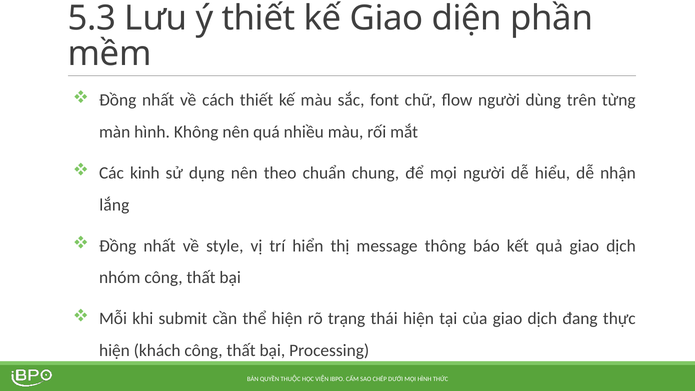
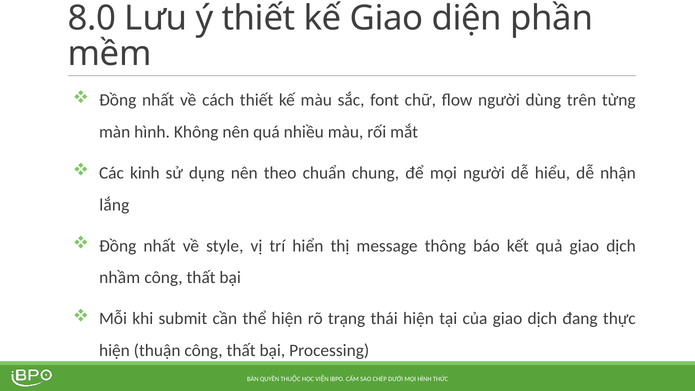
5.3: 5.3 -> 8.0
nhóm: nhóm -> nhầm
khách: khách -> thuận
